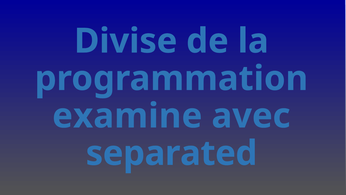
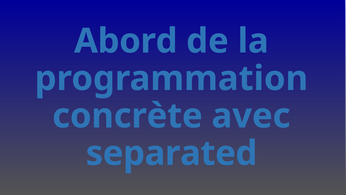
Divise: Divise -> Abord
examine: examine -> concrète
